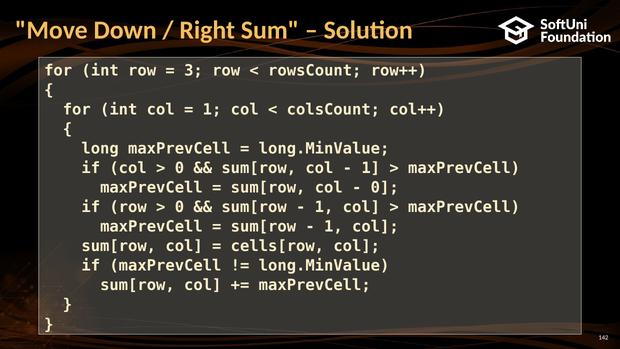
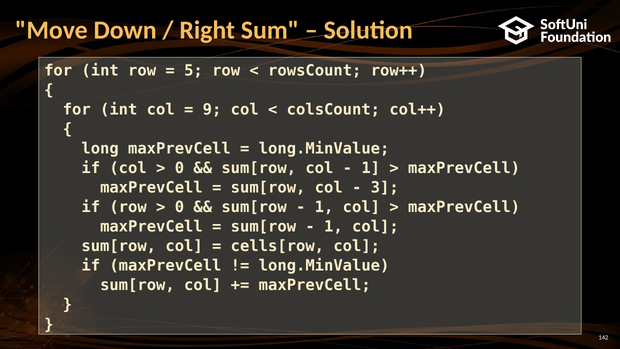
3: 3 -> 5
1 at (212, 110): 1 -> 9
0 at (385, 188): 0 -> 3
